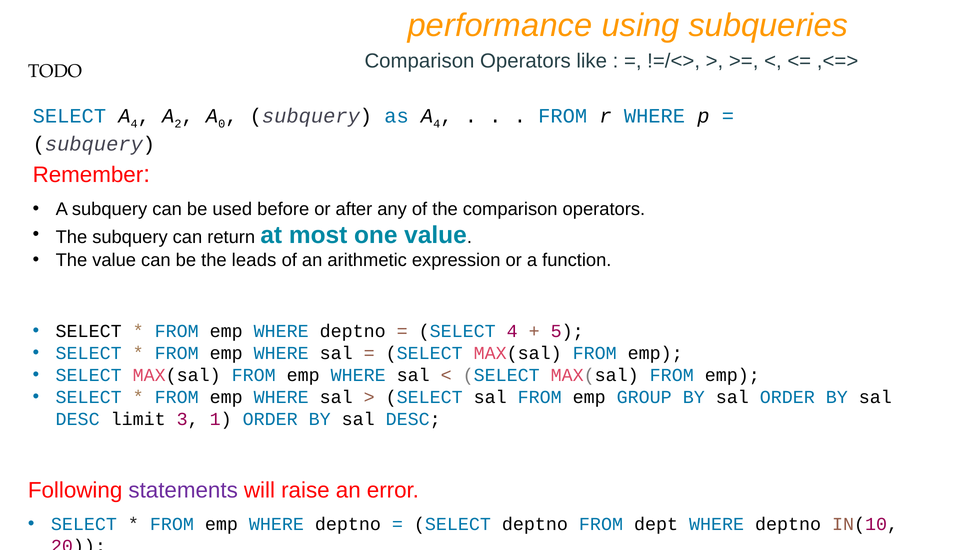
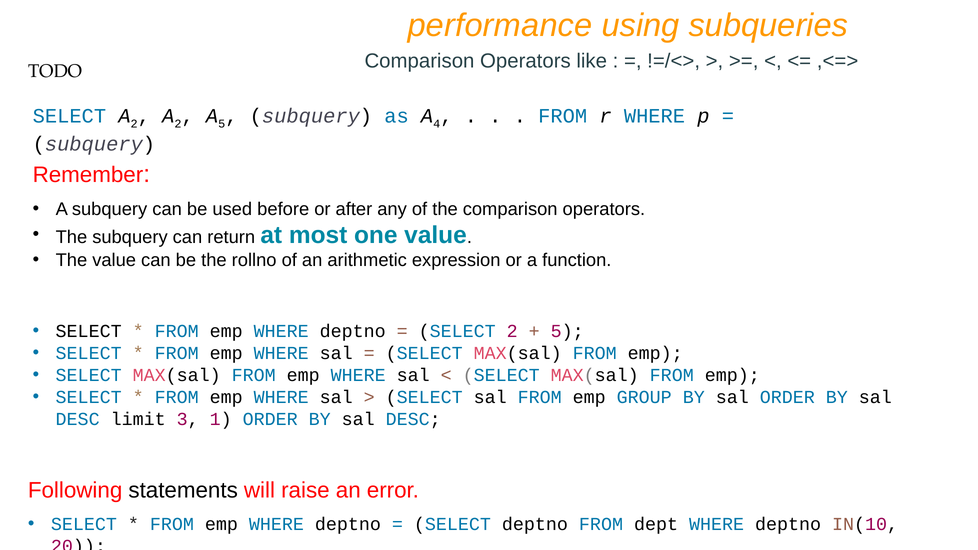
SELECT A 4: 4 -> 2
A 0: 0 -> 5
leads: leads -> rollno
SELECT 4: 4 -> 2
statements colour: purple -> black
